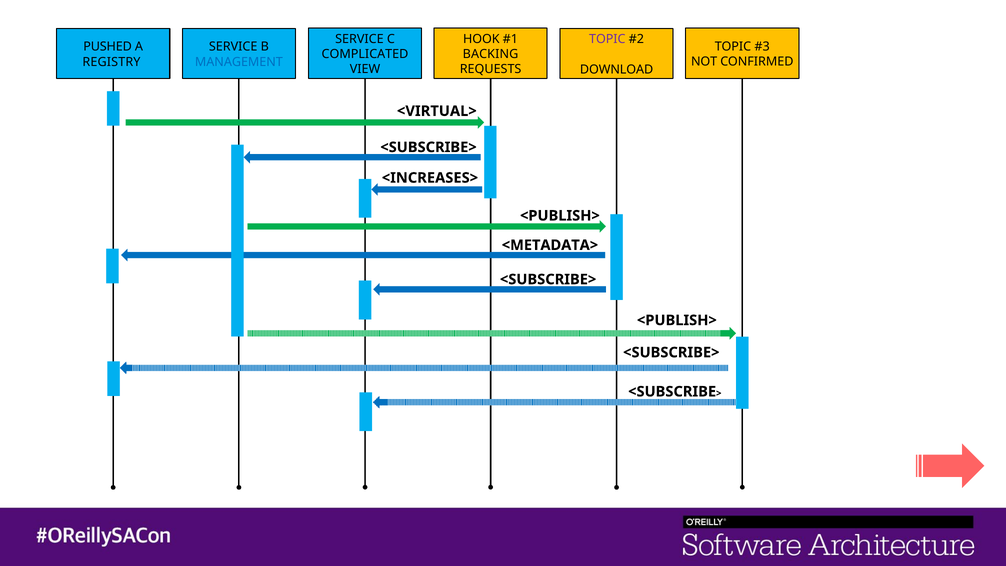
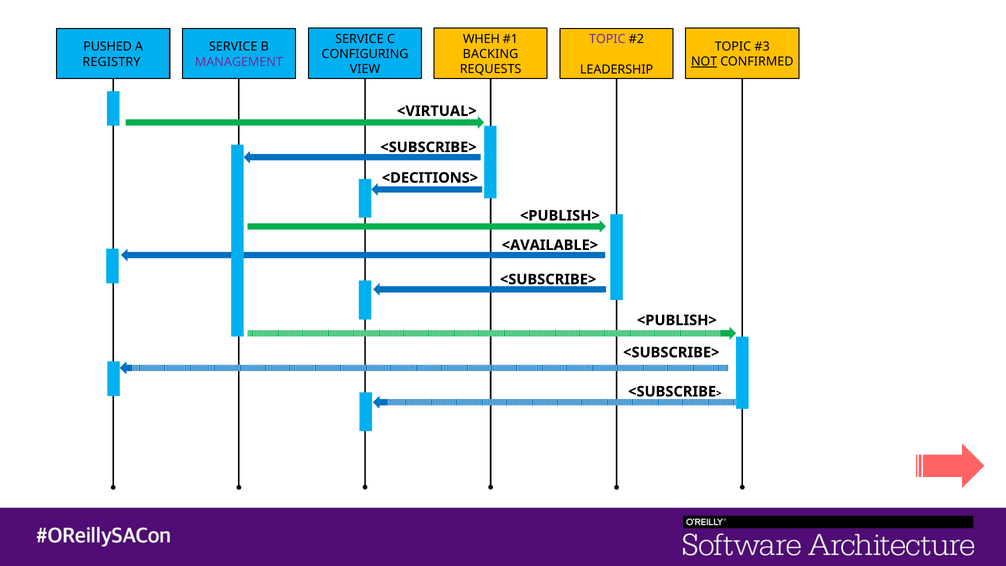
HOOK: HOOK -> WHEH
COMPLICATED: COMPLICATED -> CONFIGURING
NOT underline: none -> present
MANAGEMENT colour: blue -> purple
DOWNLOAD: DOWNLOAD -> LEADERSHIP
<INCREASES>: <INCREASES> -> <DECITIONS>
<METADATA>: <METADATA> -> <AVAILABLE>
